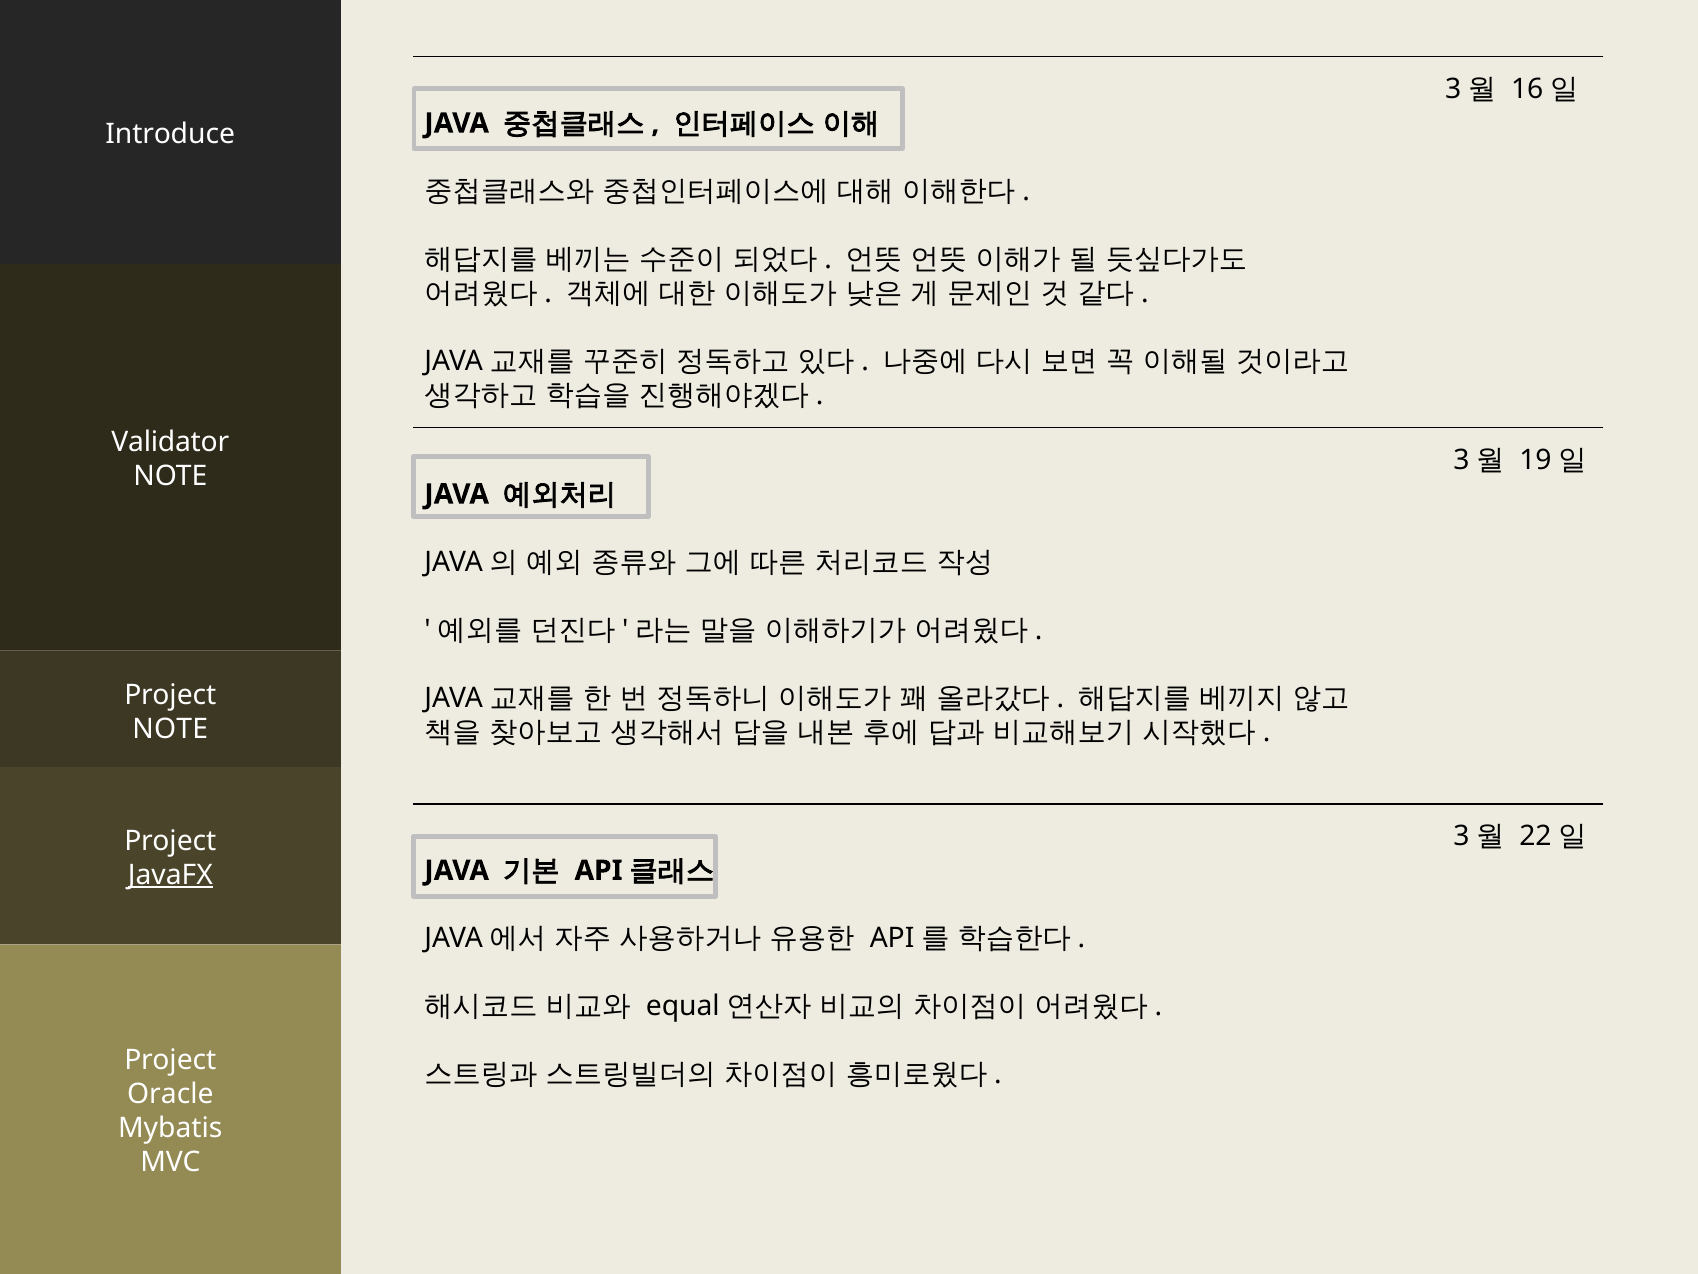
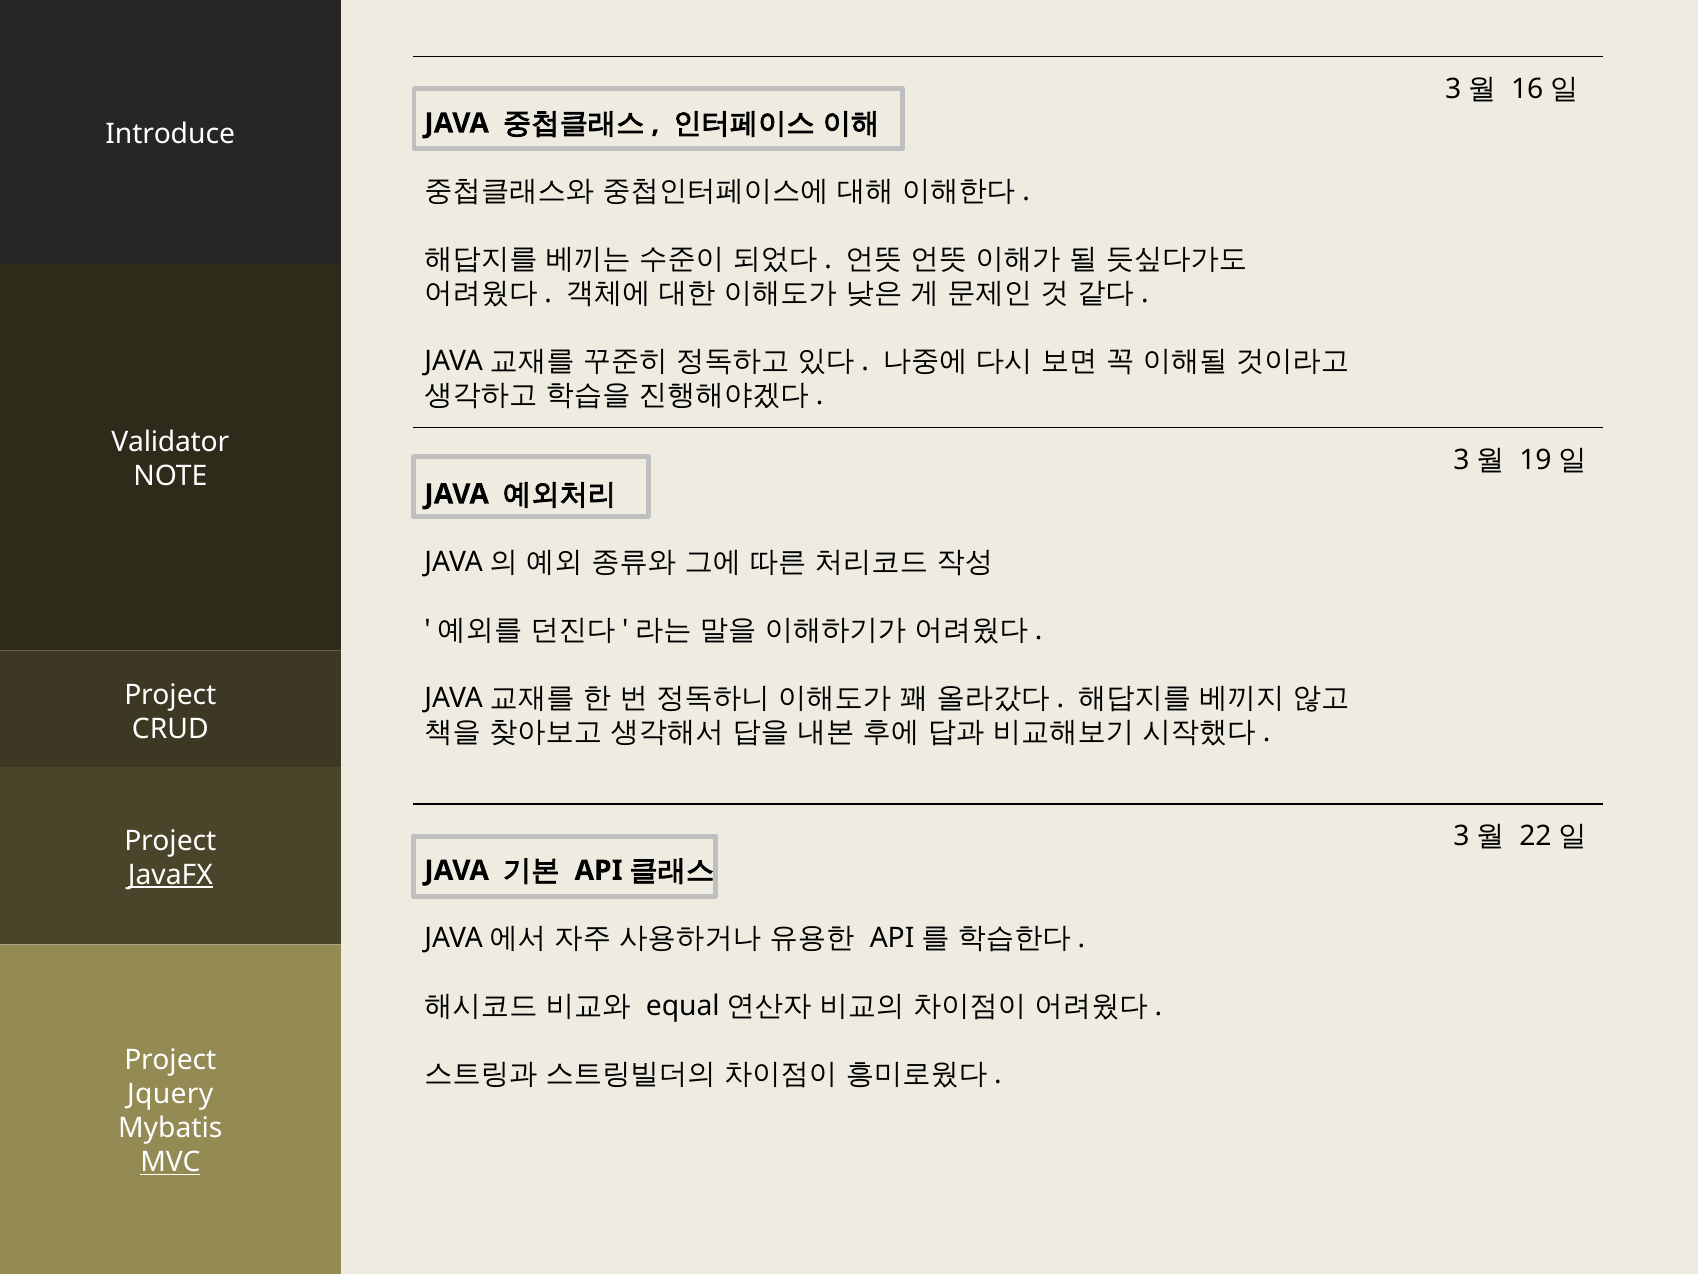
NOTE at (170, 729): NOTE -> CRUD
Oracle: Oracle -> Jquery
MVC underline: none -> present
